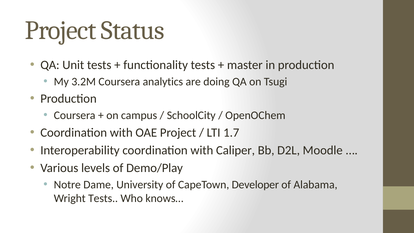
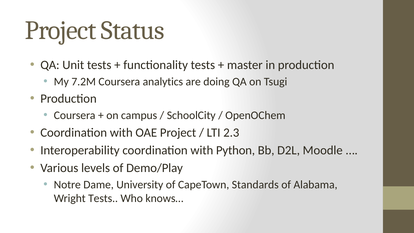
3.2M: 3.2M -> 7.2M
1.7: 1.7 -> 2.3
Caliper: Caliper -> Python
Developer: Developer -> Standards
